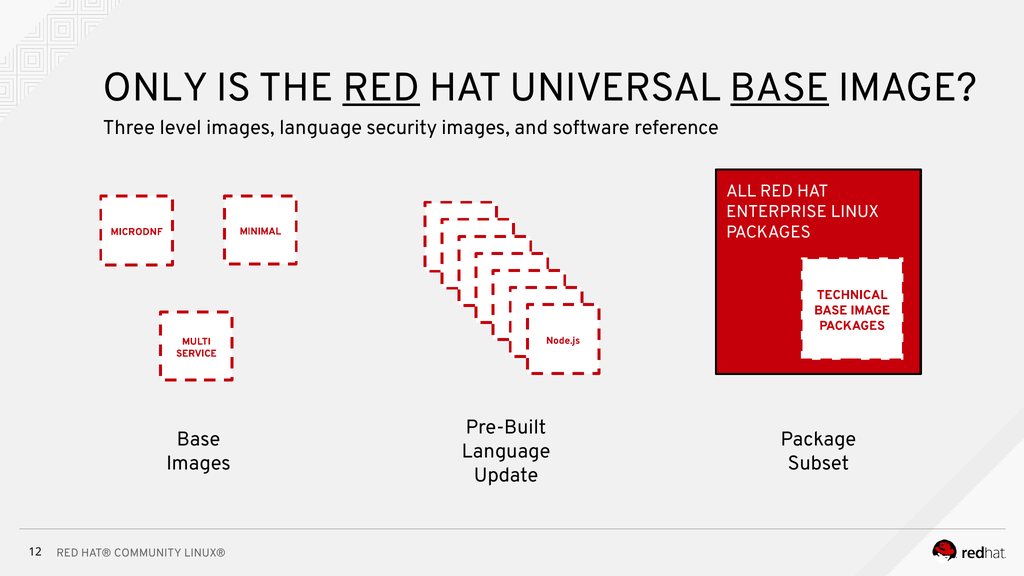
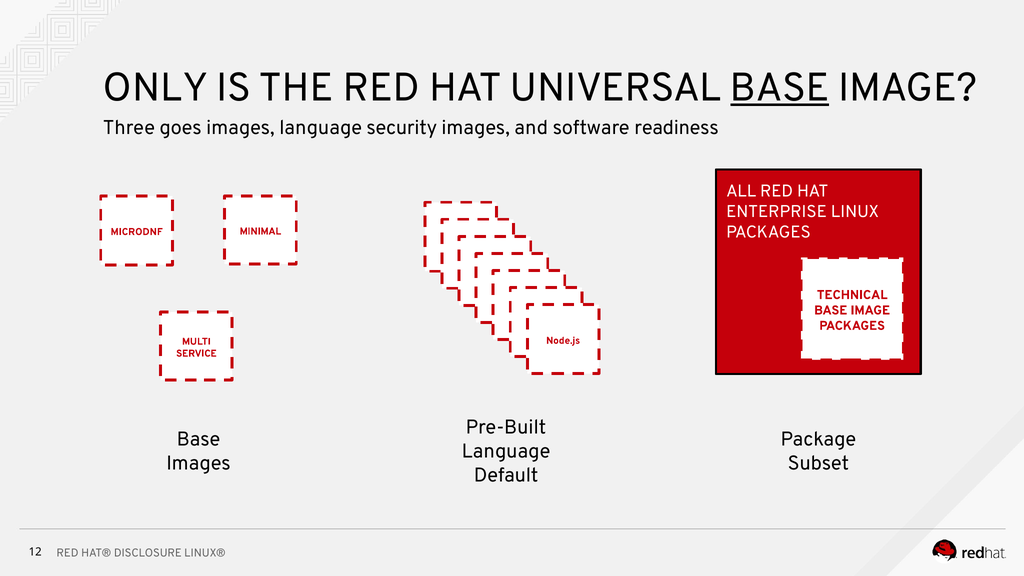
RED at (381, 88) underline: present -> none
level: level -> goes
reference: reference -> readiness
Update: Update -> Default
COMMUNITY: COMMUNITY -> DISCLOSURE
